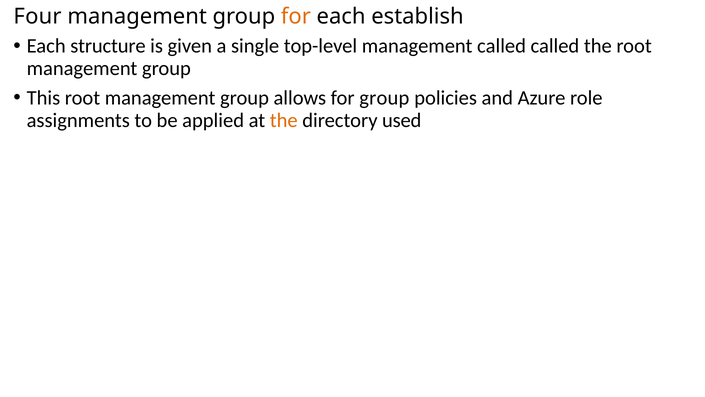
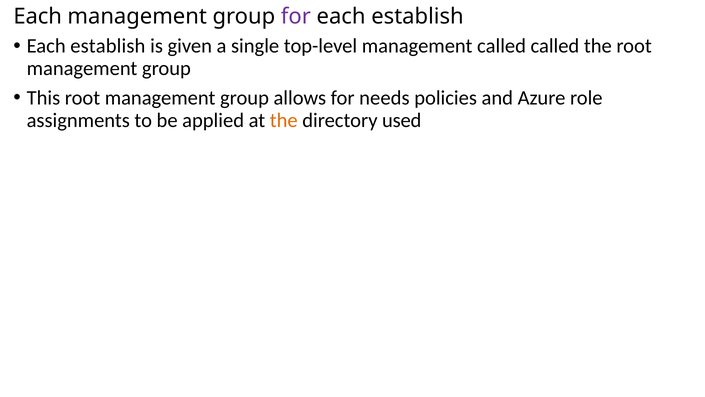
Four at (38, 17): Four -> Each
for at (296, 17) colour: orange -> purple
structure at (108, 46): structure -> establish
for group: group -> needs
